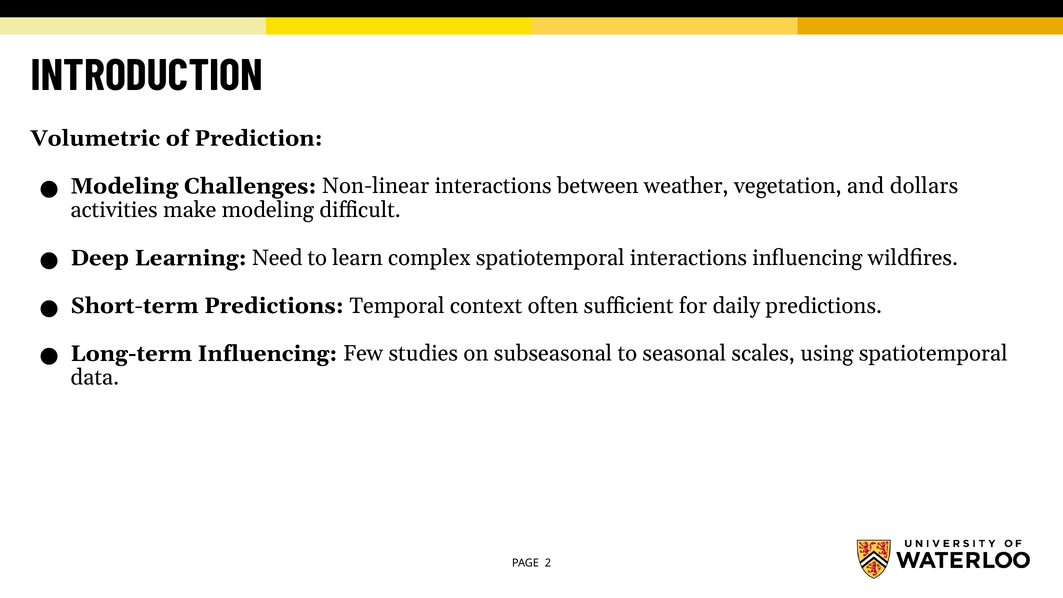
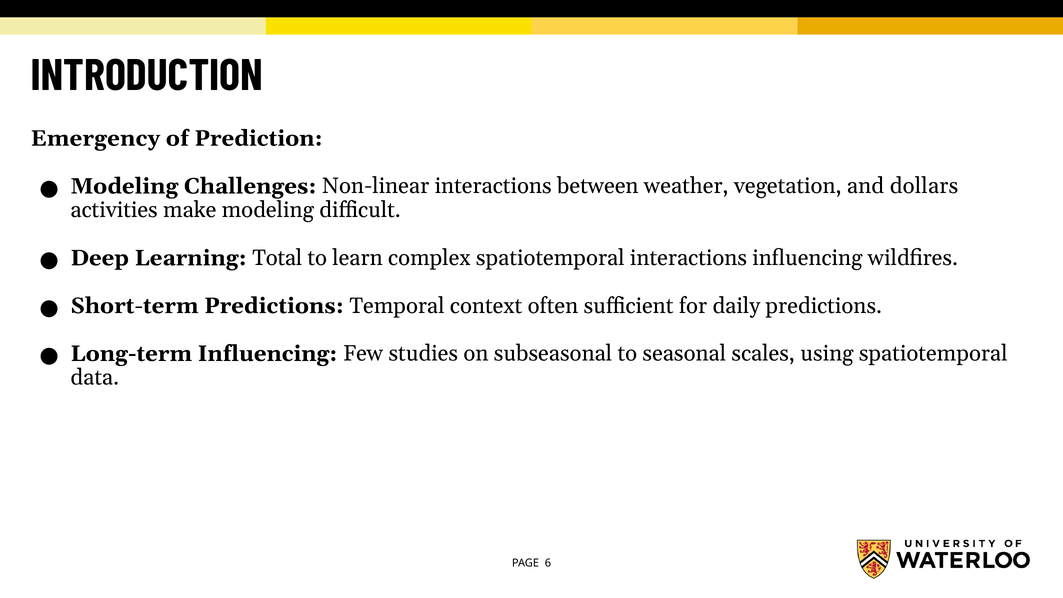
Volumetric: Volumetric -> Emergency
Need: Need -> Total
2: 2 -> 6
